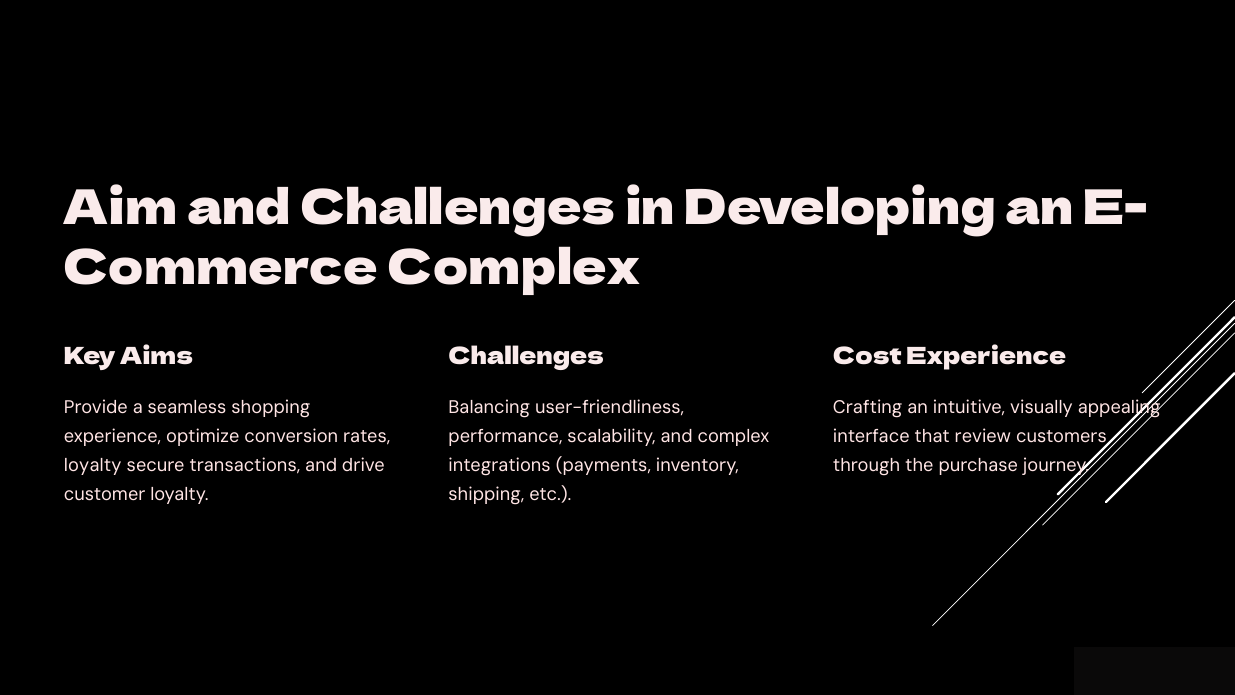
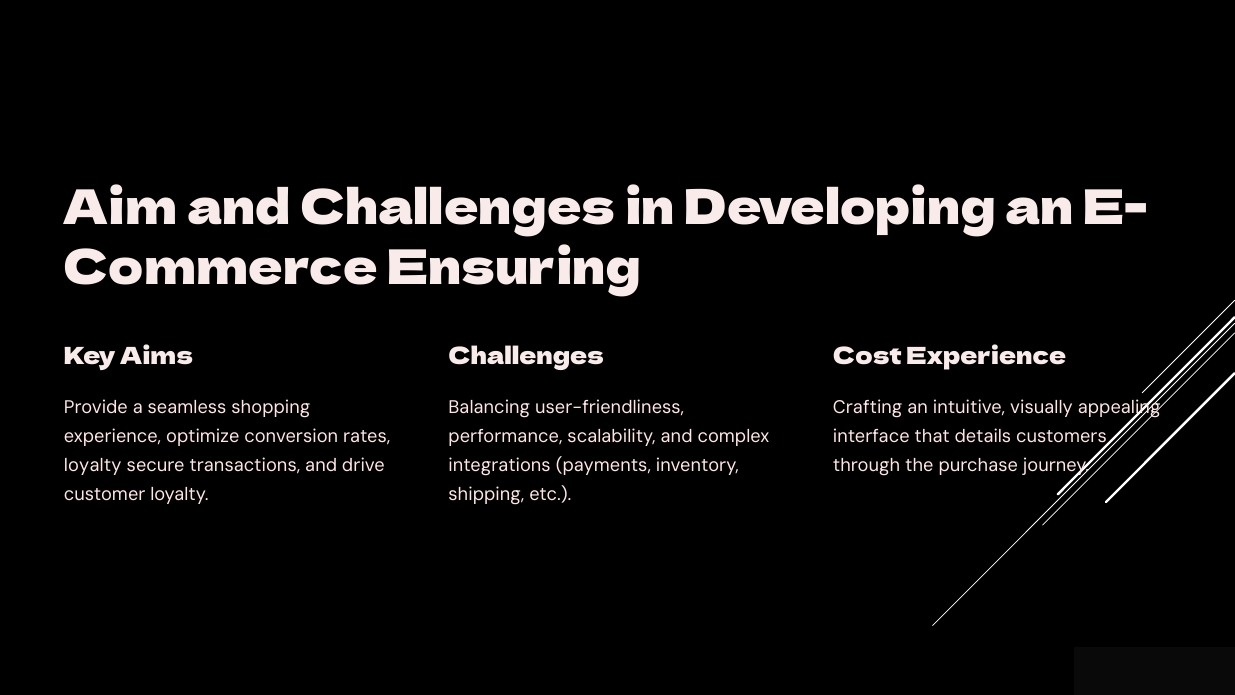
Complex at (514, 268): Complex -> Ensuring
review: review -> details
